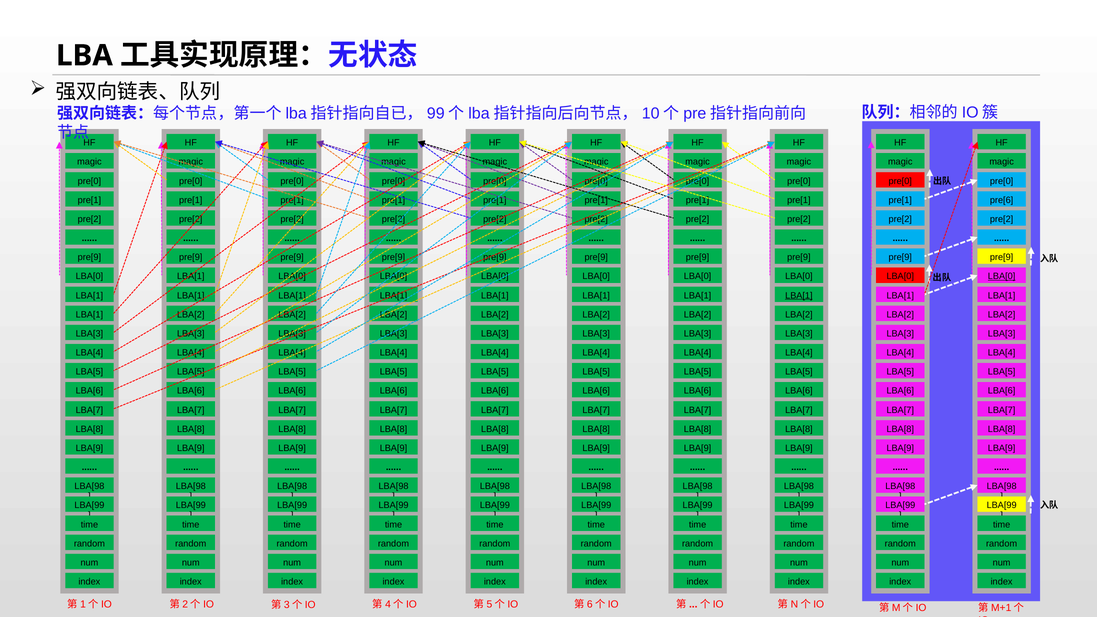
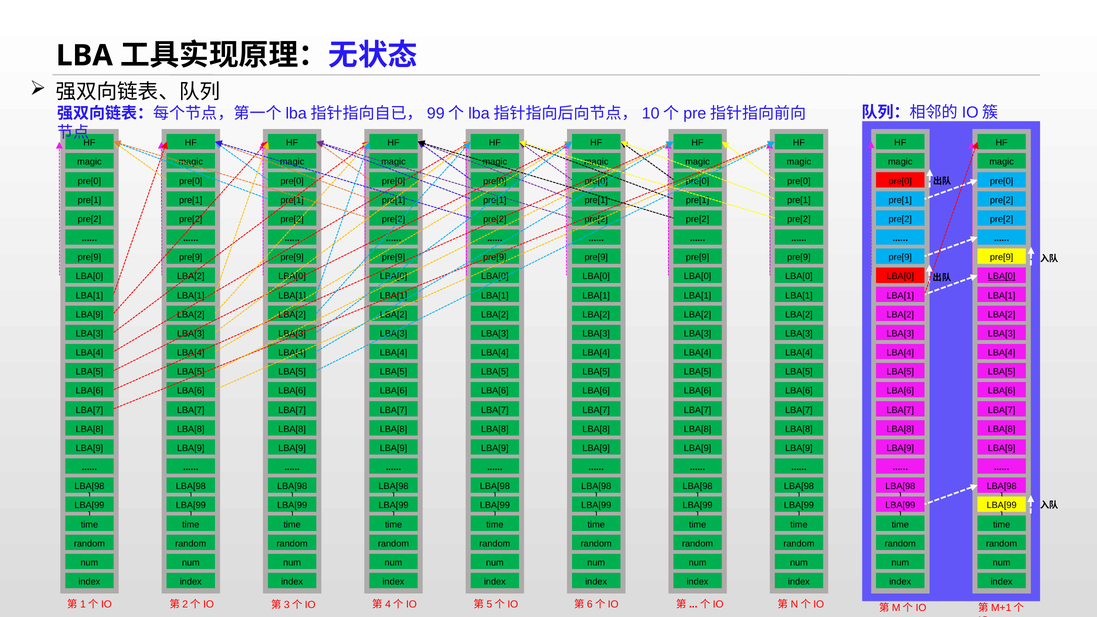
pre[6 at (1002, 200): pre[6 -> pre[2
LBA[1 at (191, 276): LBA[1 -> LBA[2
LBA[1 at (799, 296) underline: present -> none
LBA[1 at (89, 315): LBA[1 -> LBA[9
